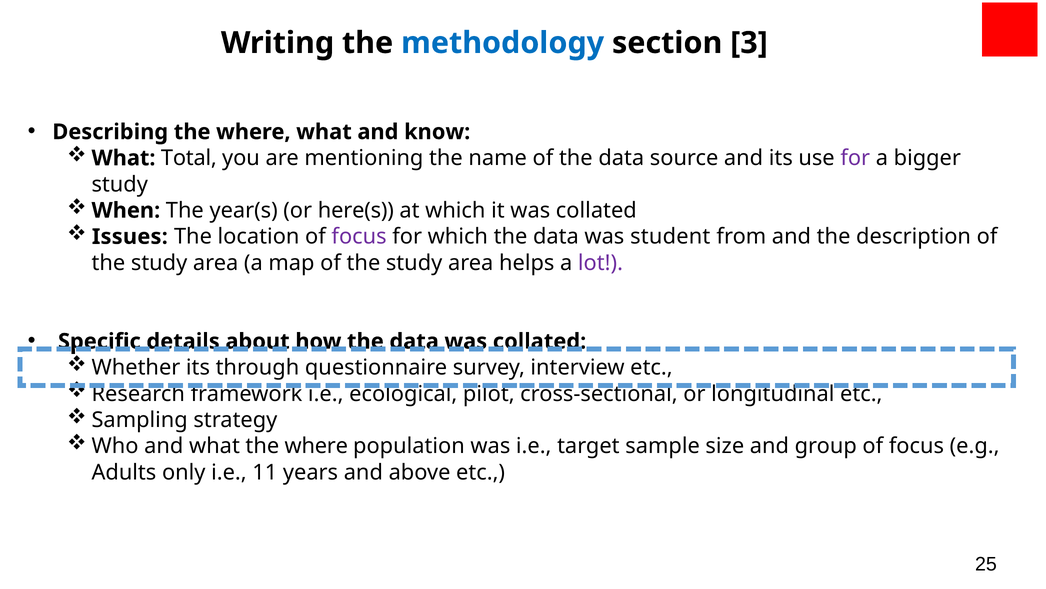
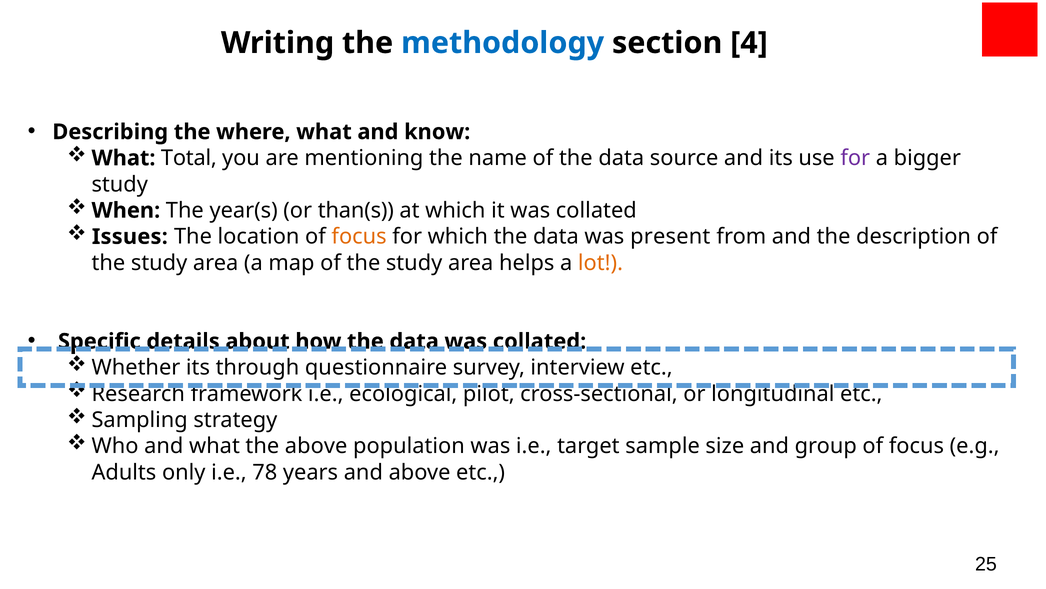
3: 3 -> 4
here(s: here(s -> than(s
focus at (359, 236) colour: purple -> orange
student: student -> present
lot colour: purple -> orange
what the where: where -> above
11: 11 -> 78
